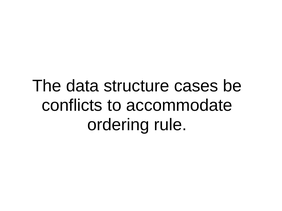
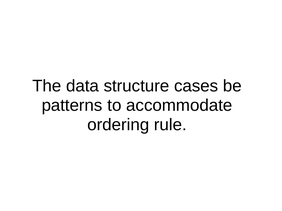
conflicts: conflicts -> patterns
